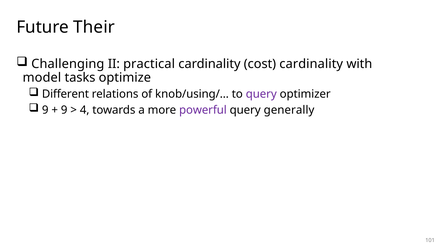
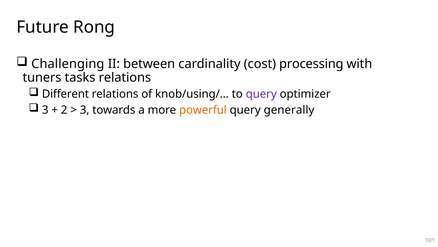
Their: Their -> Rong
practical: practical -> between
cost cardinality: cardinality -> processing
model: model -> tuners
tasks optimize: optimize -> relations
9 at (45, 110): 9 -> 3
9 at (64, 110): 9 -> 2
4 at (85, 110): 4 -> 3
powerful colour: purple -> orange
